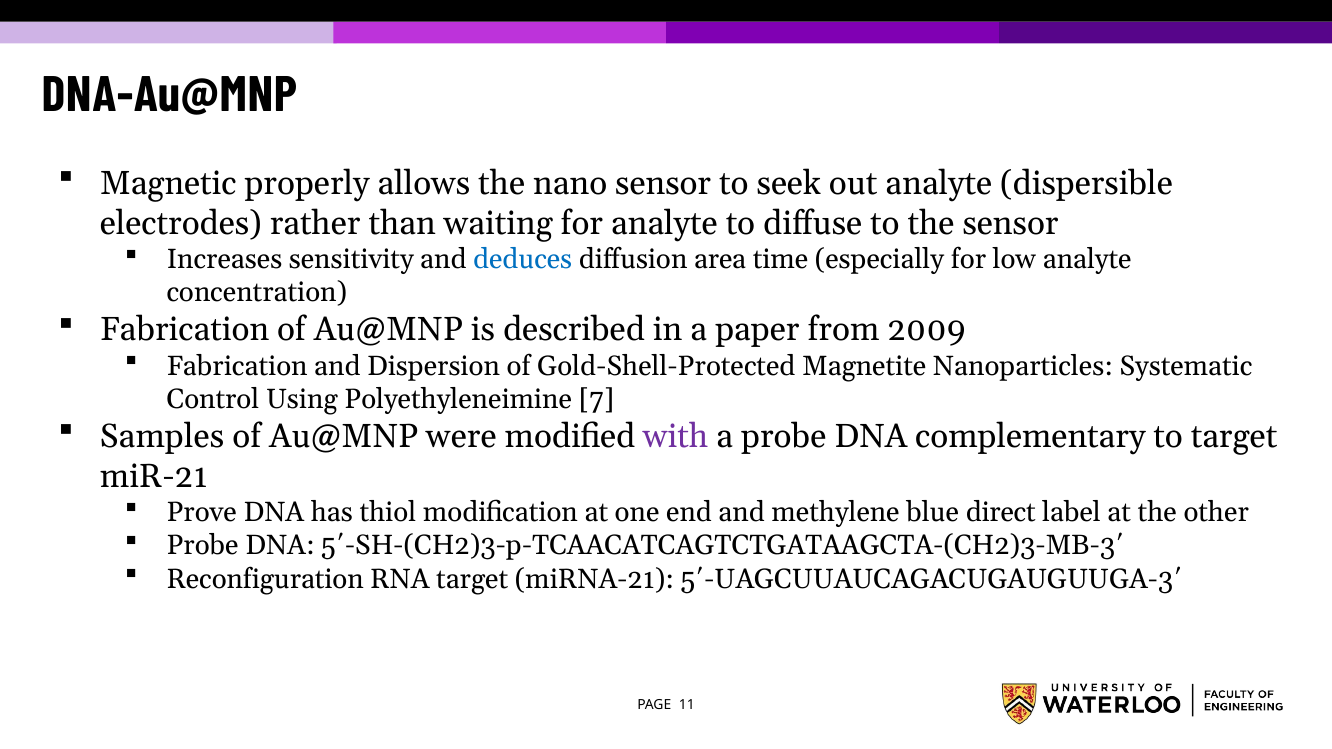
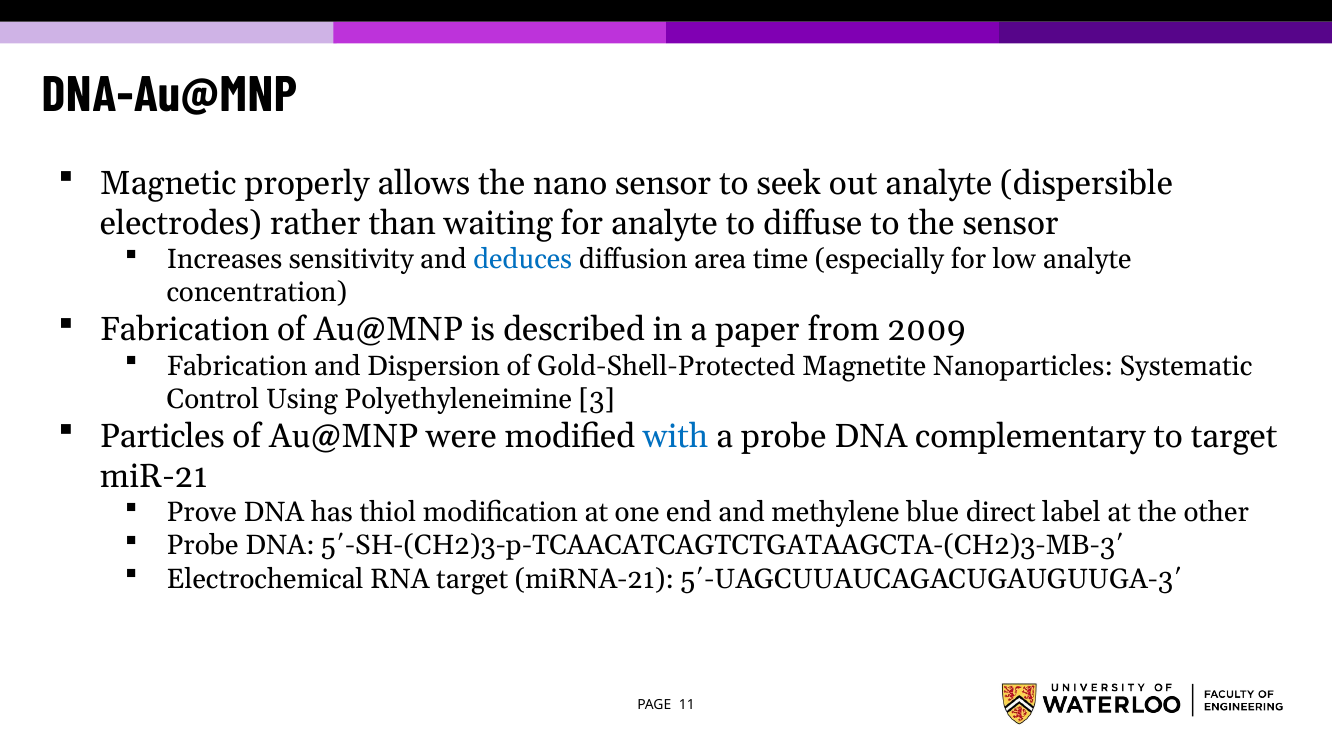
7: 7 -> 3
Samples: Samples -> Particles
with colour: purple -> blue
Reconfiguration: Reconfiguration -> Electrochemical
